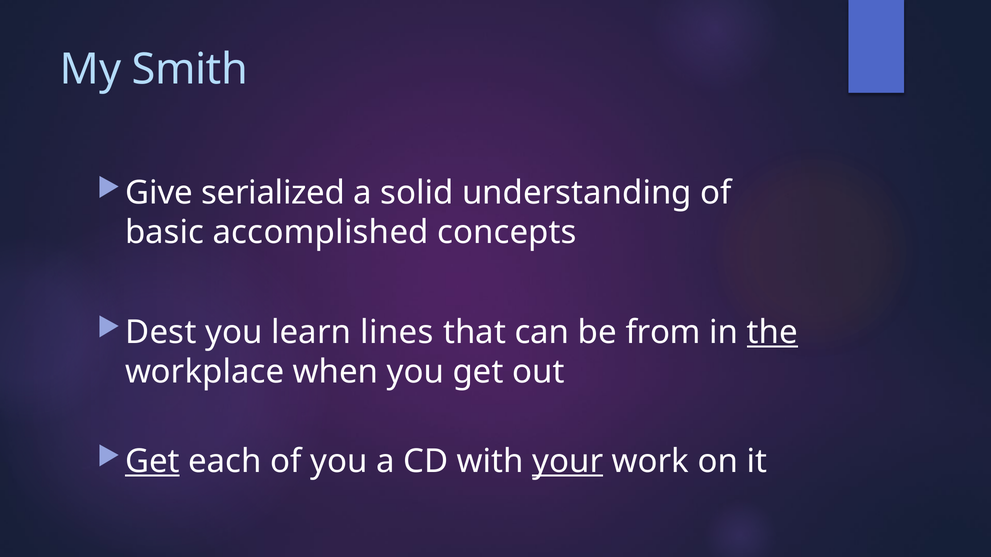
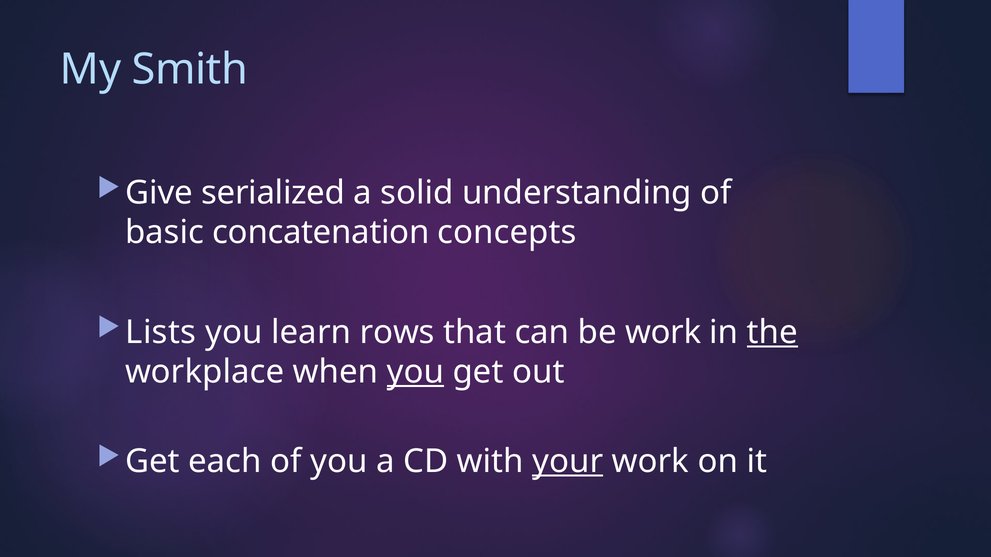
accomplished: accomplished -> concatenation
Dest: Dest -> Lists
lines: lines -> rows
be from: from -> work
you at (415, 372) underline: none -> present
Get at (152, 462) underline: present -> none
